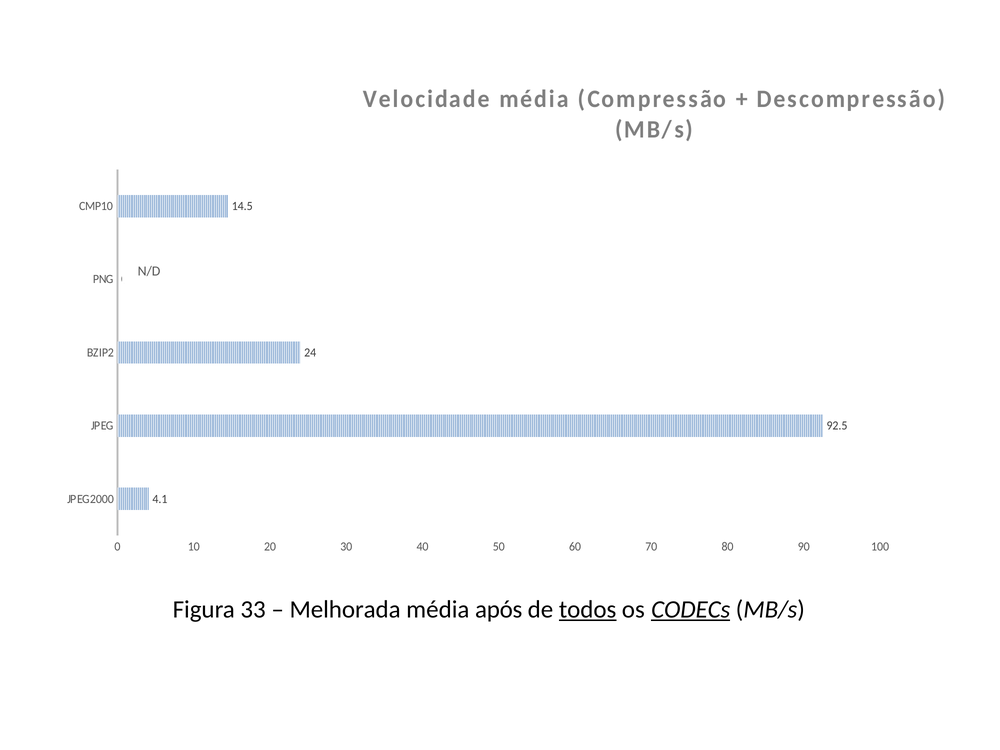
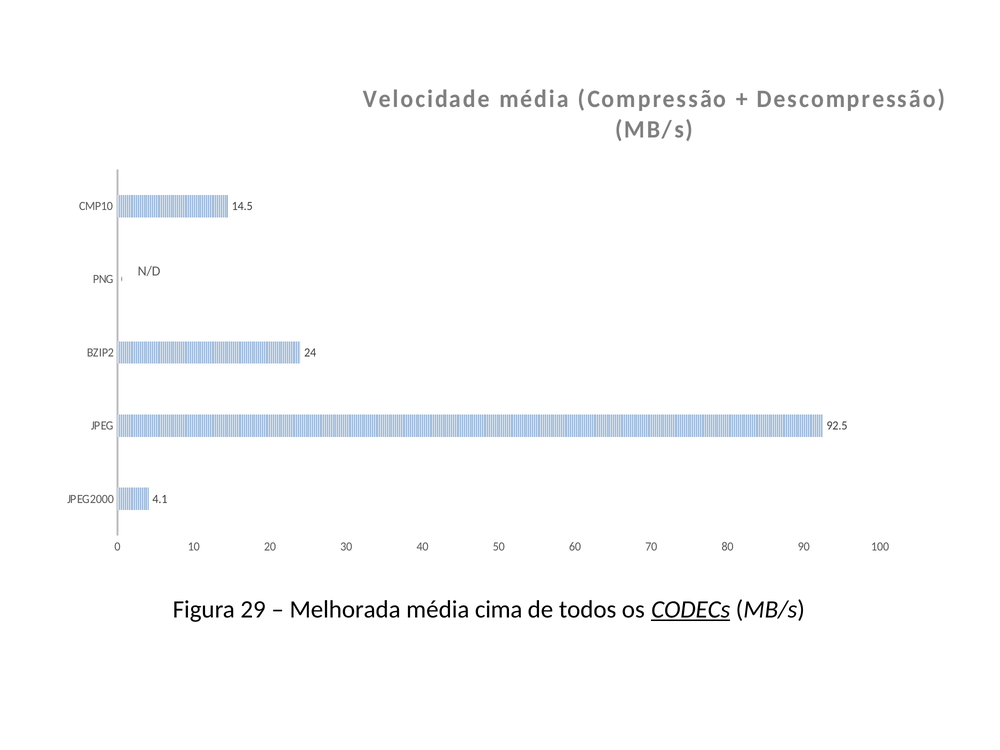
33: 33 -> 29
após: após -> cima
todos underline: present -> none
